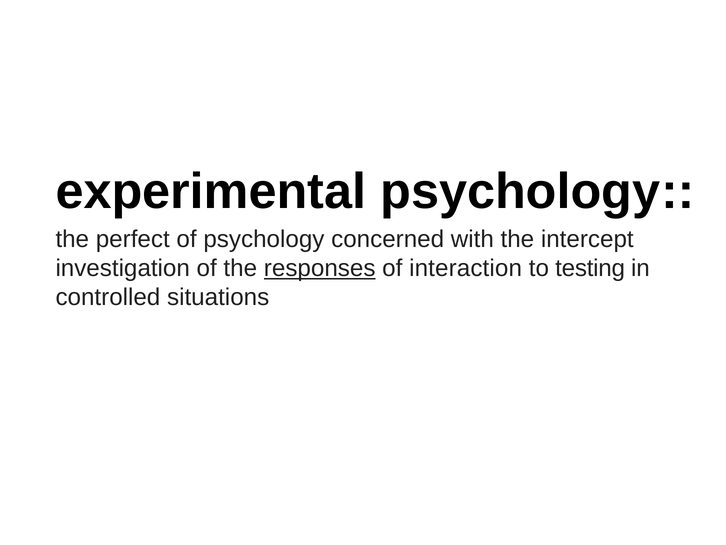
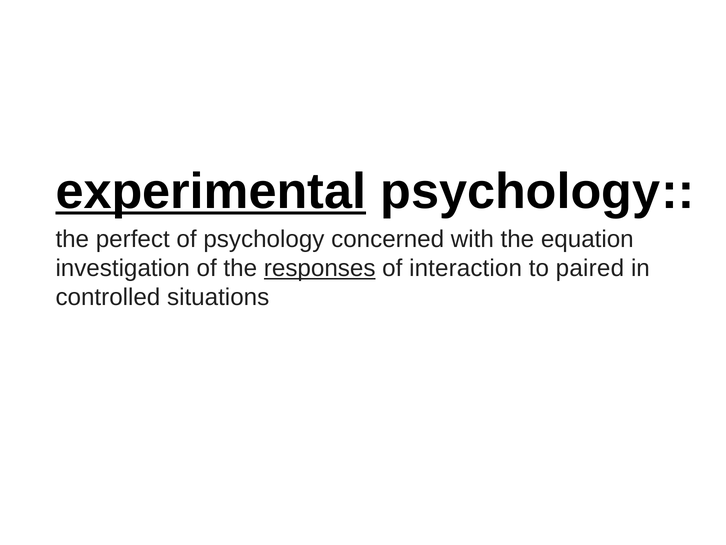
experimental underline: none -> present
intercept: intercept -> equation
testing: testing -> paired
